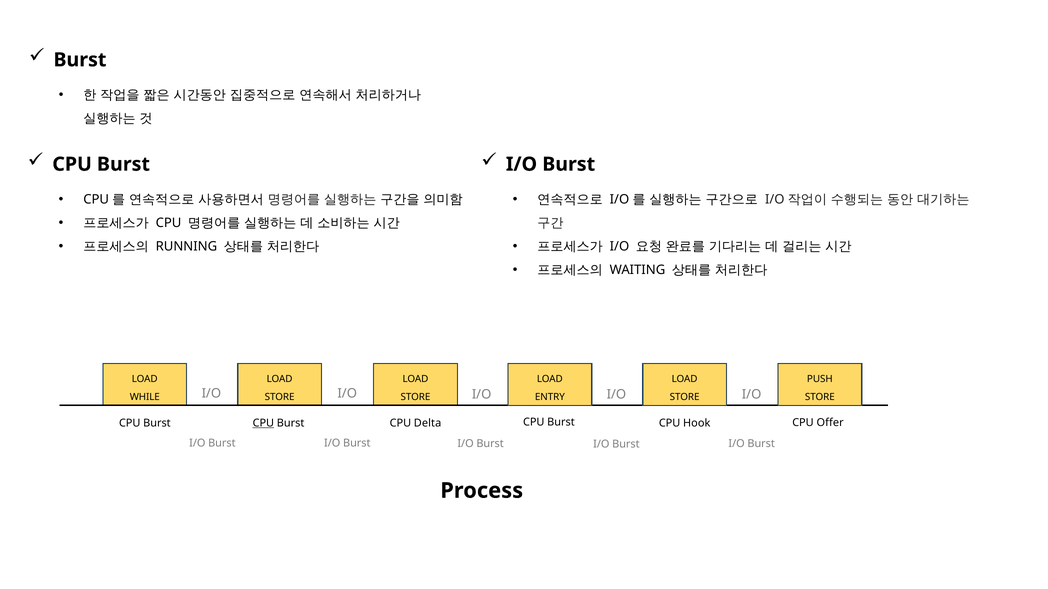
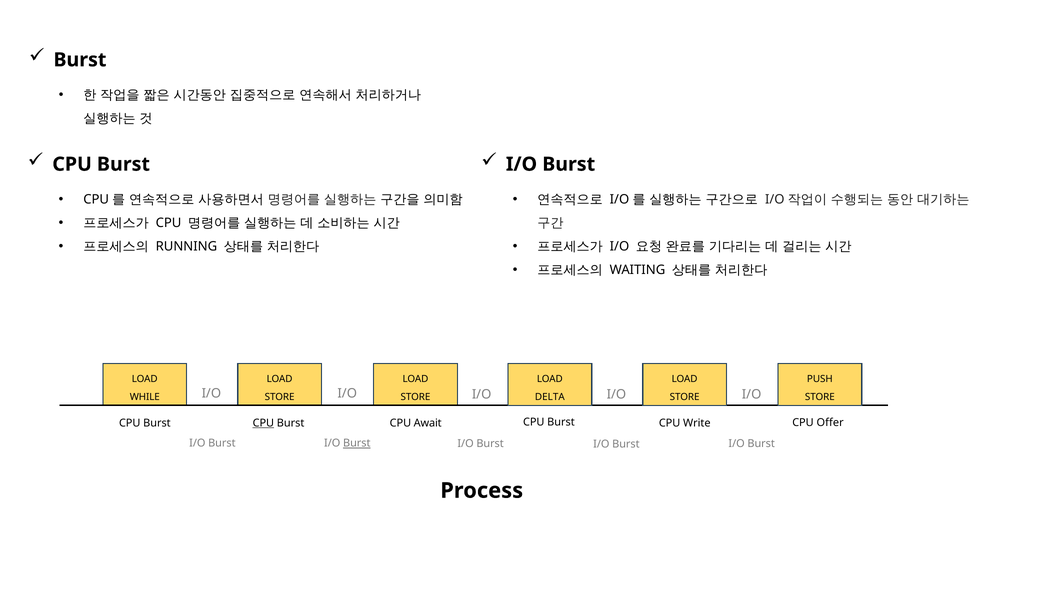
ENTRY: ENTRY -> DELTA
Delta: Delta -> Await
Hook: Hook -> Write
Burst at (357, 444) underline: none -> present
